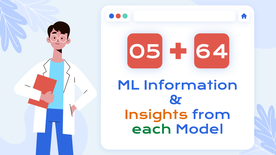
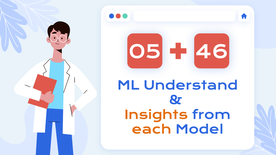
64: 64 -> 46
Information: Information -> Understand
each colour: green -> orange
